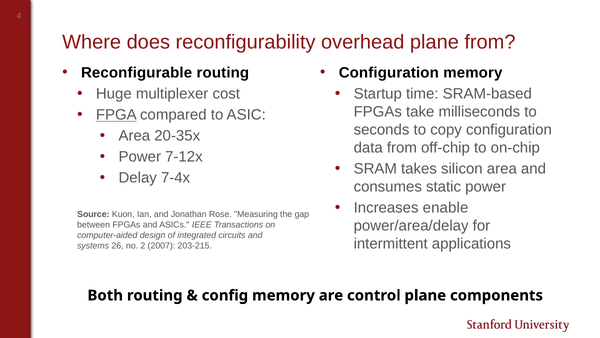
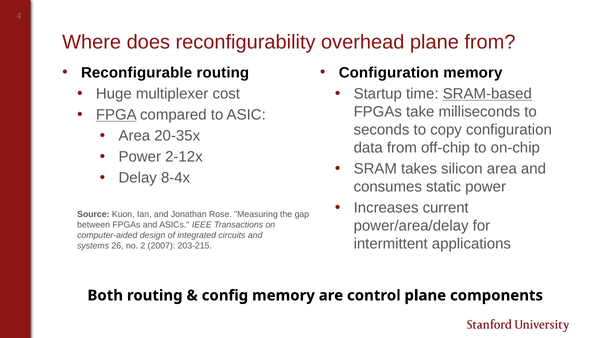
SRAM-based underline: none -> present
7-12x: 7-12x -> 2-12x
7-4x: 7-4x -> 8-4x
enable: enable -> current
